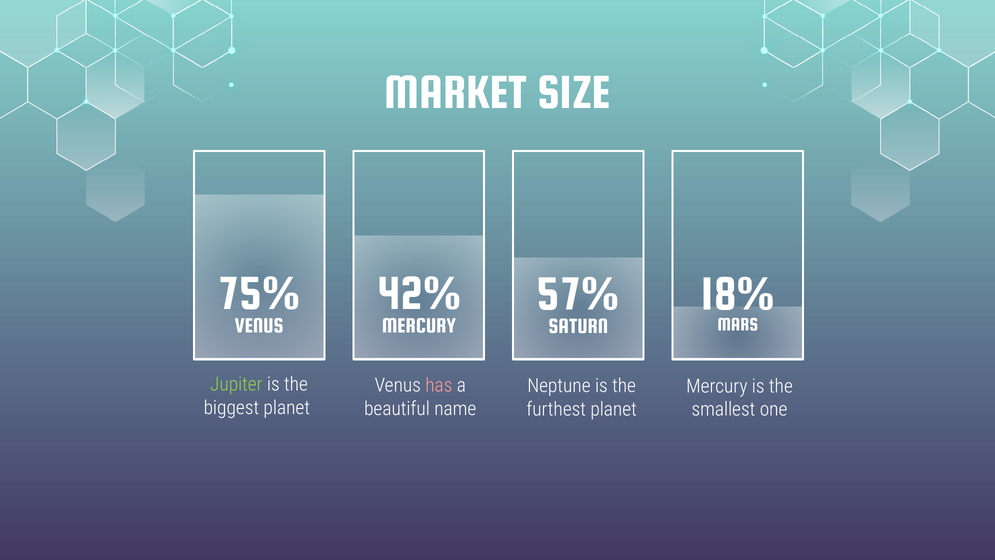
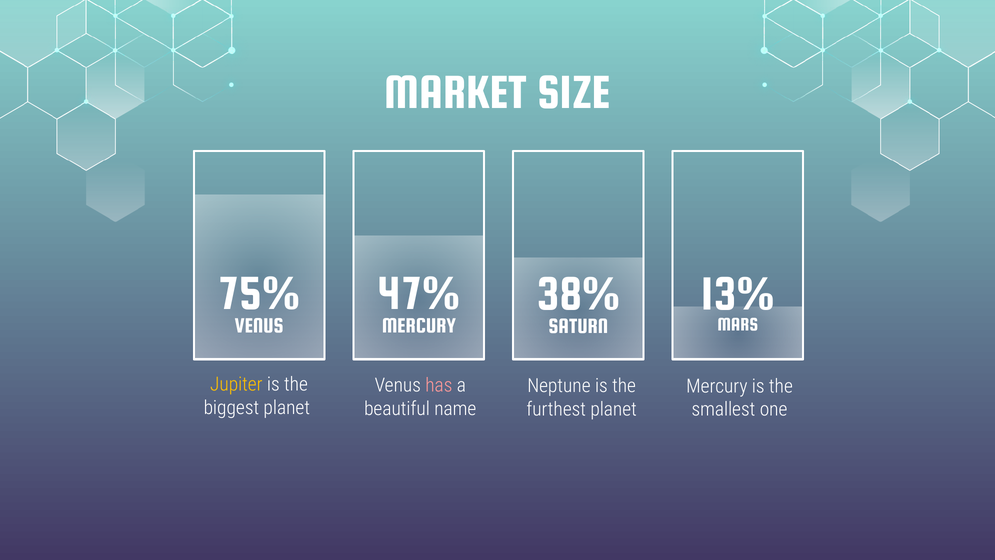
42%: 42% -> 47%
57%: 57% -> 38%
18%: 18% -> 13%
Jupiter colour: light green -> yellow
